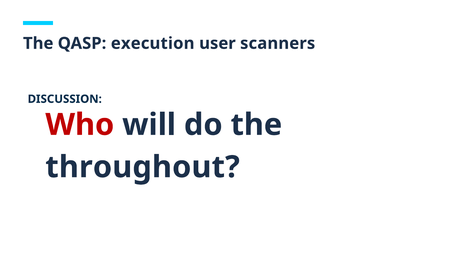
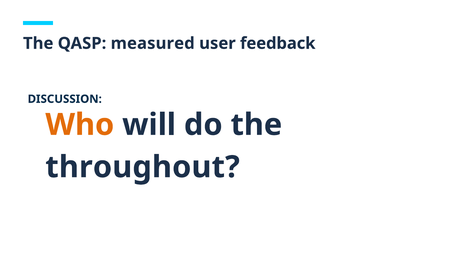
execution: execution -> measured
scanners: scanners -> feedback
Who colour: red -> orange
